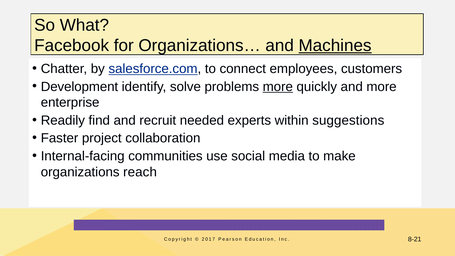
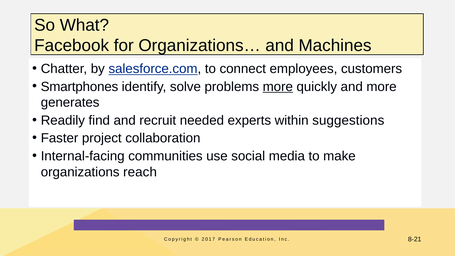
Machines underline: present -> none
Development: Development -> Smartphones
enterprise: enterprise -> generates
